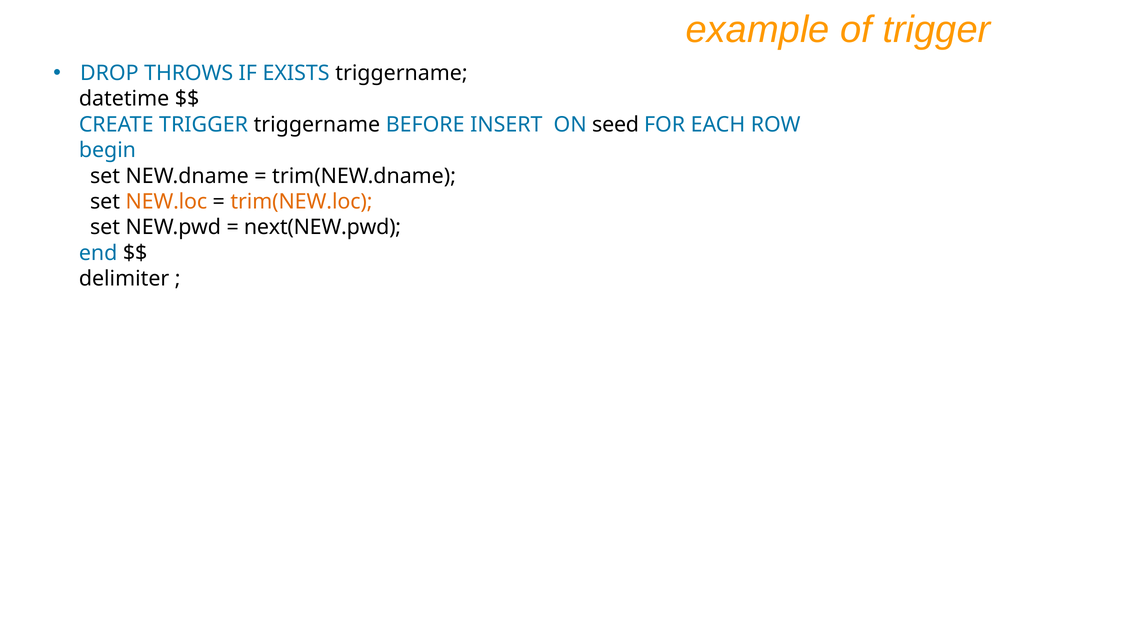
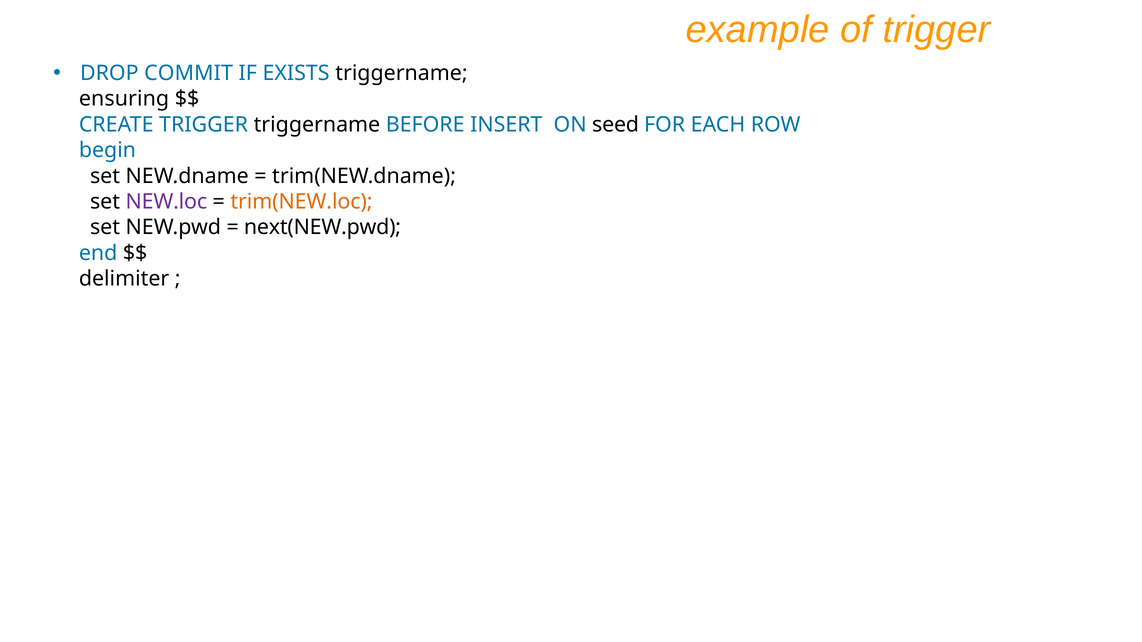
THROWS: THROWS -> COMMIT
datetime: datetime -> ensuring
NEW.loc colour: orange -> purple
